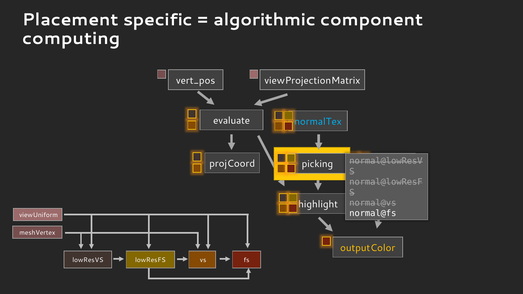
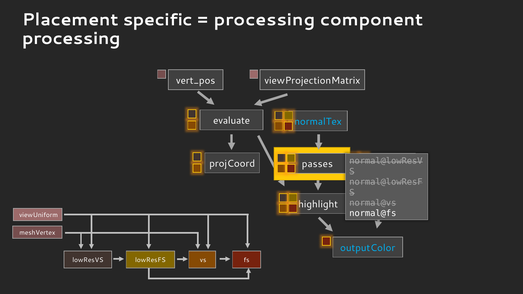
algorithmic at (265, 20): algorithmic -> processing
computing at (71, 39): computing -> processing
picking: picking -> passes
outputColor colour: yellow -> light blue
